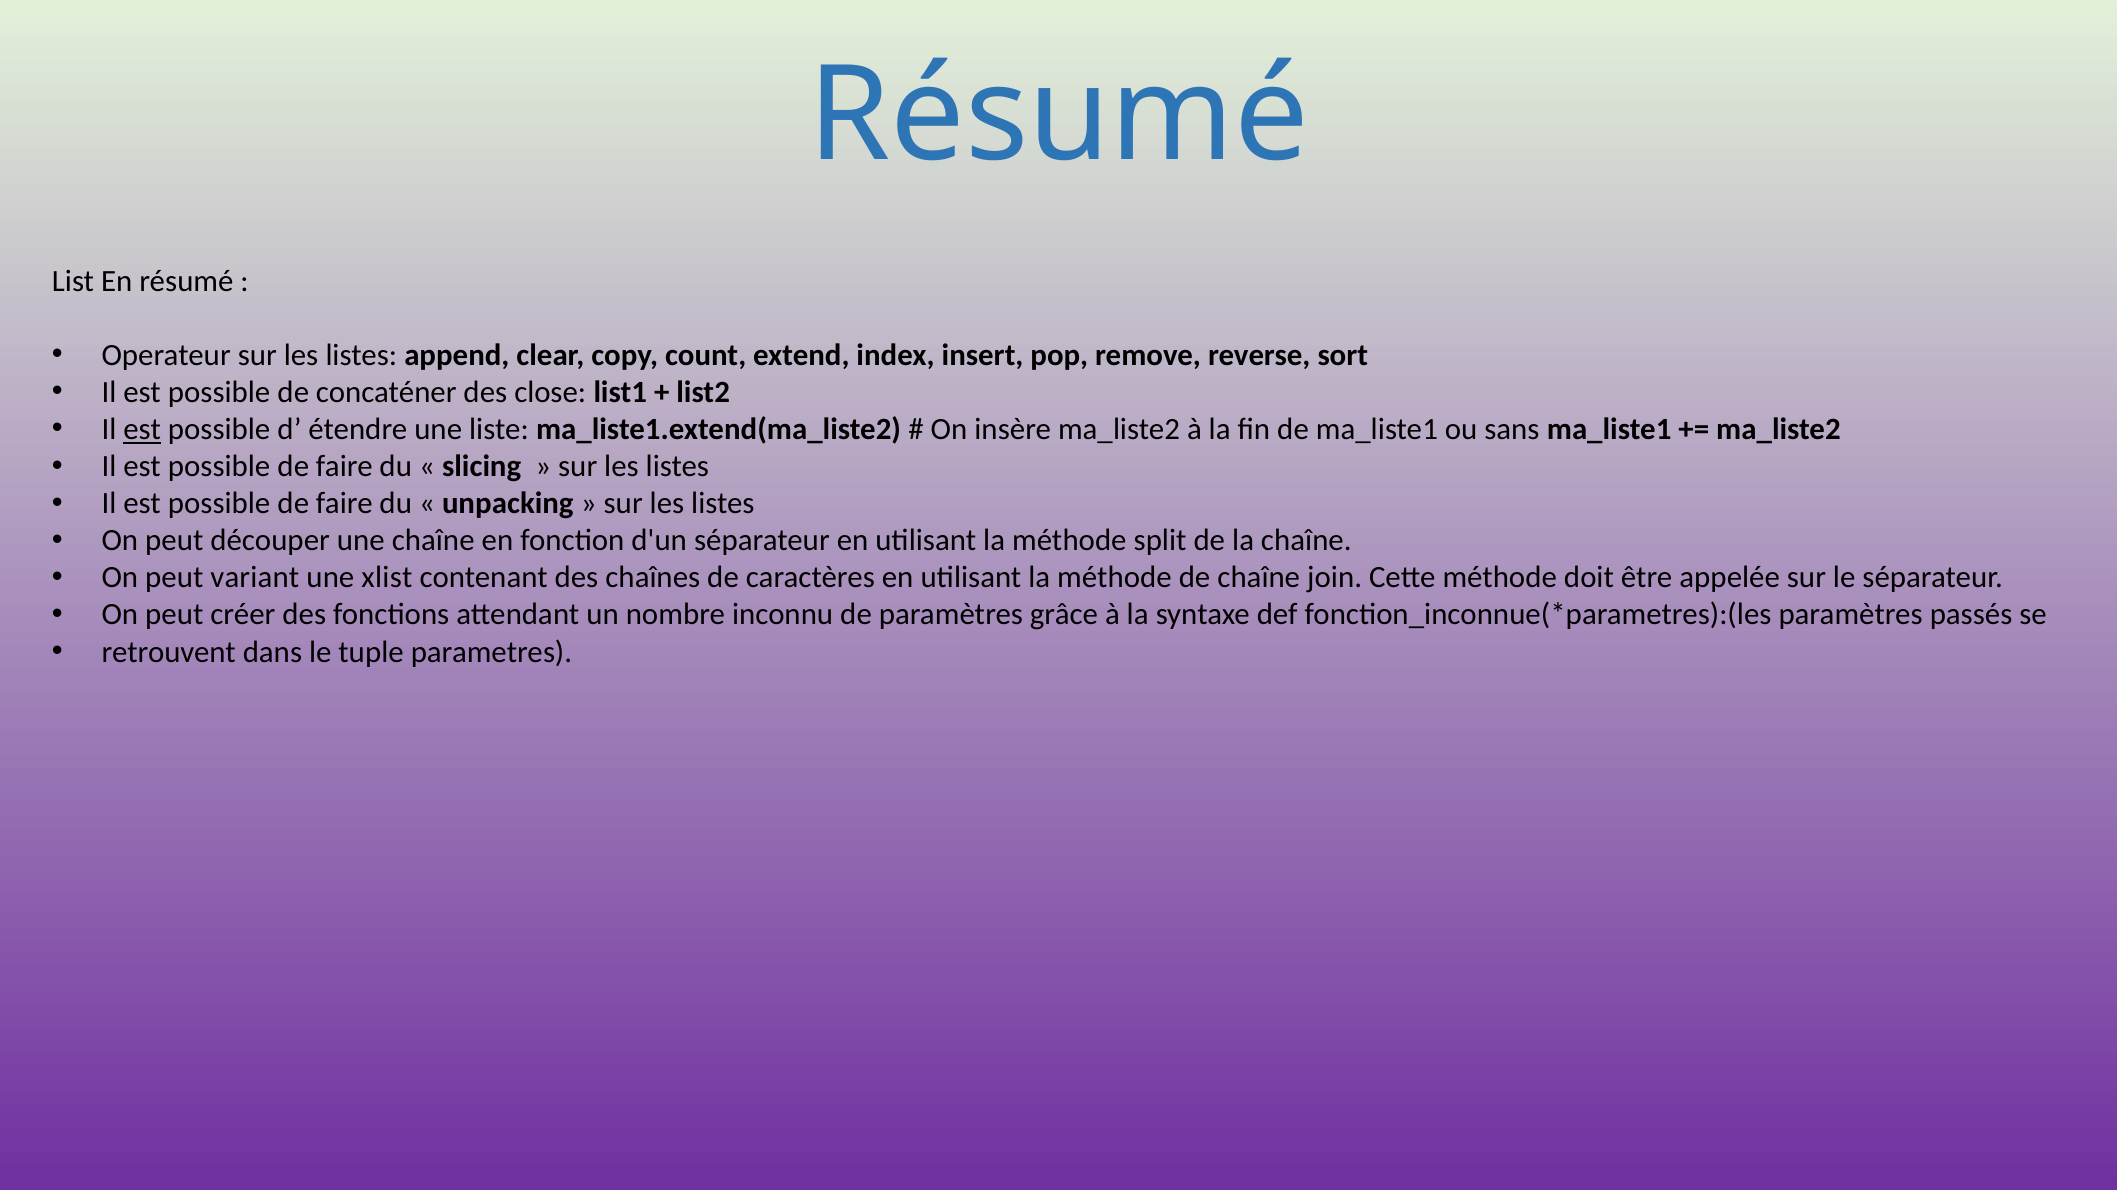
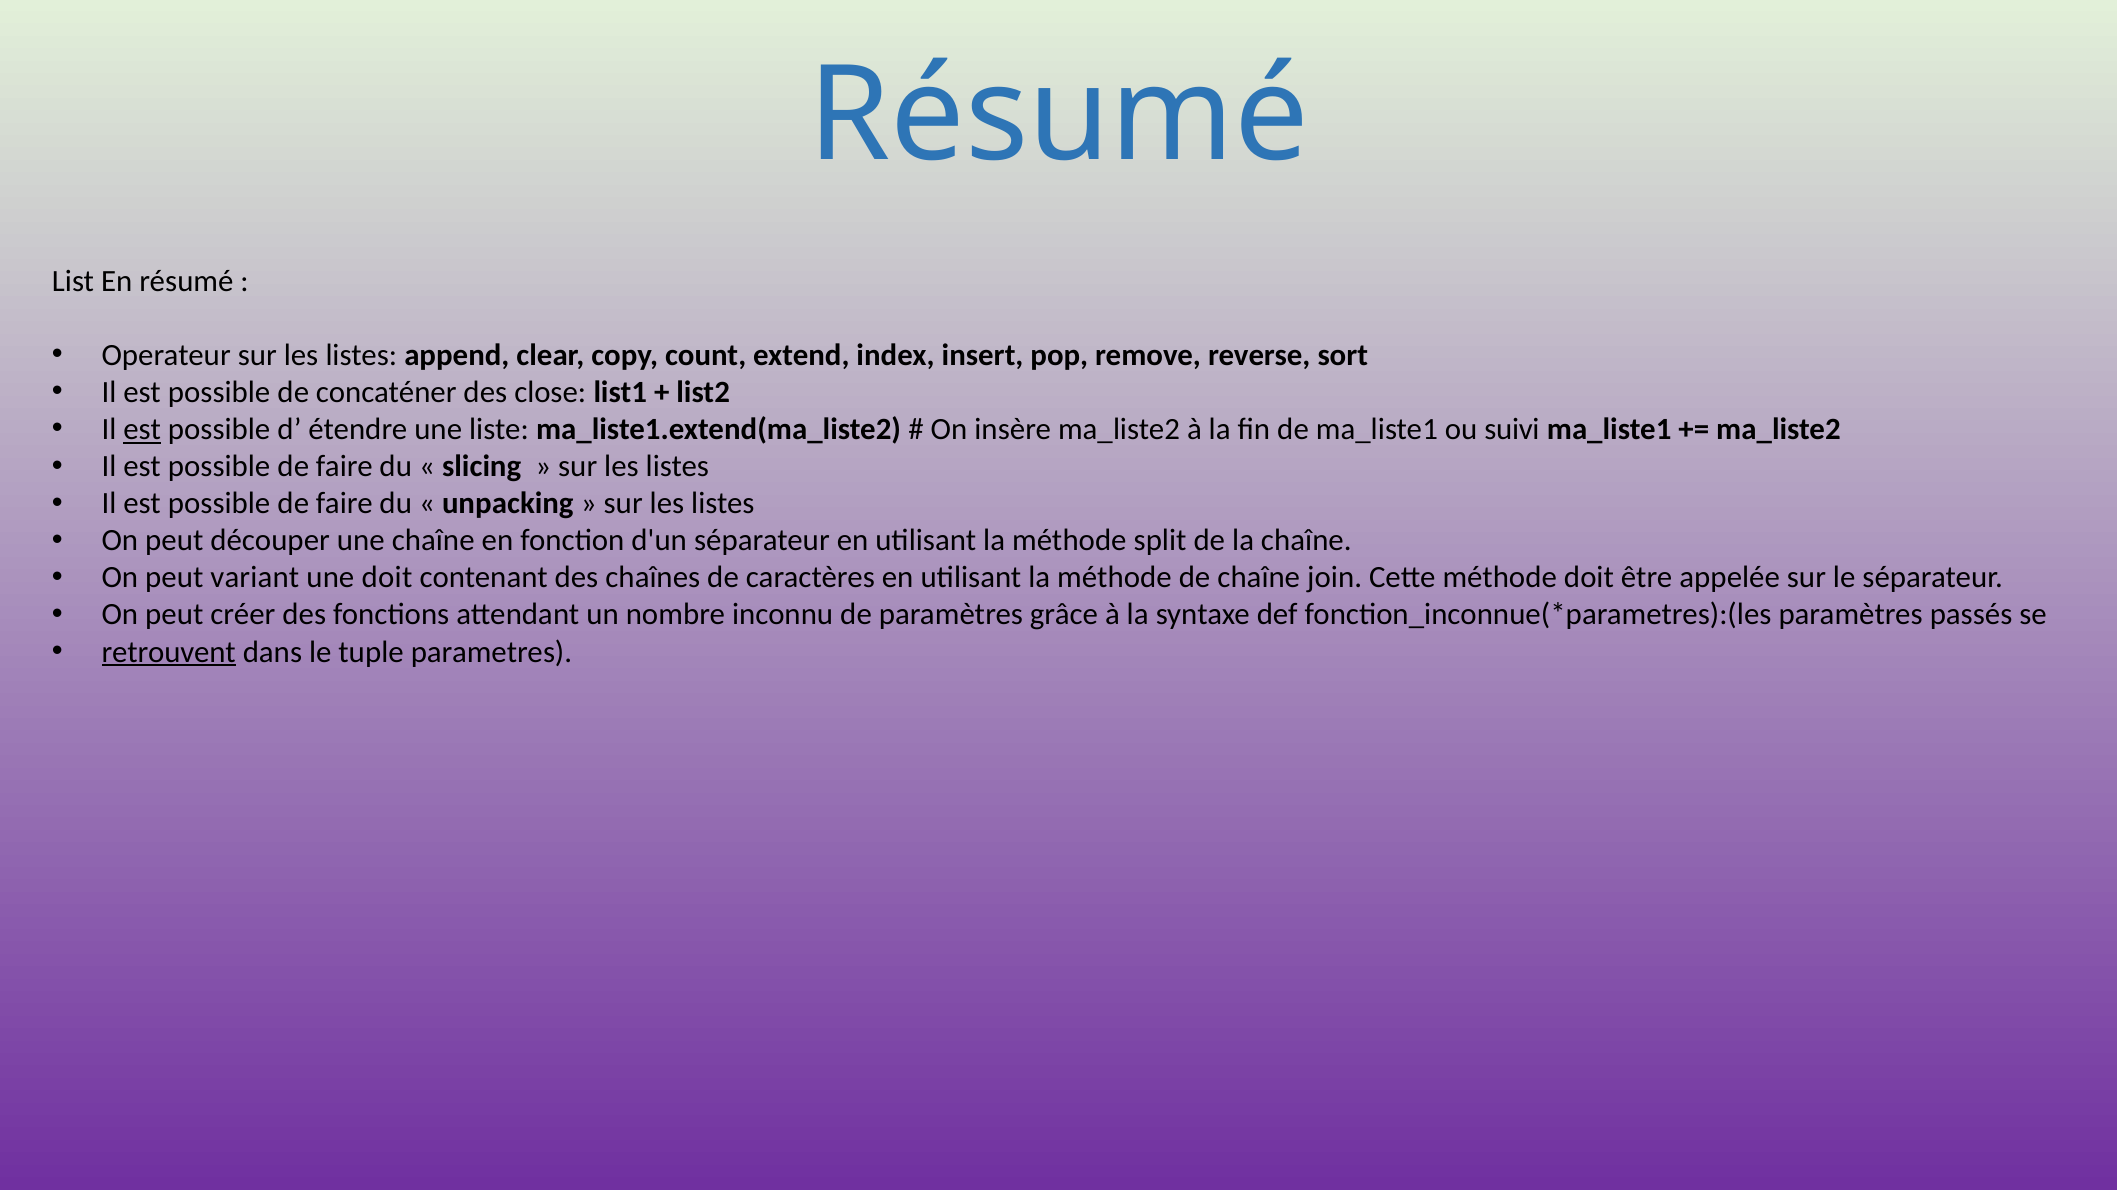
sans: sans -> suivi
une xlist: xlist -> doit
retrouvent underline: none -> present
